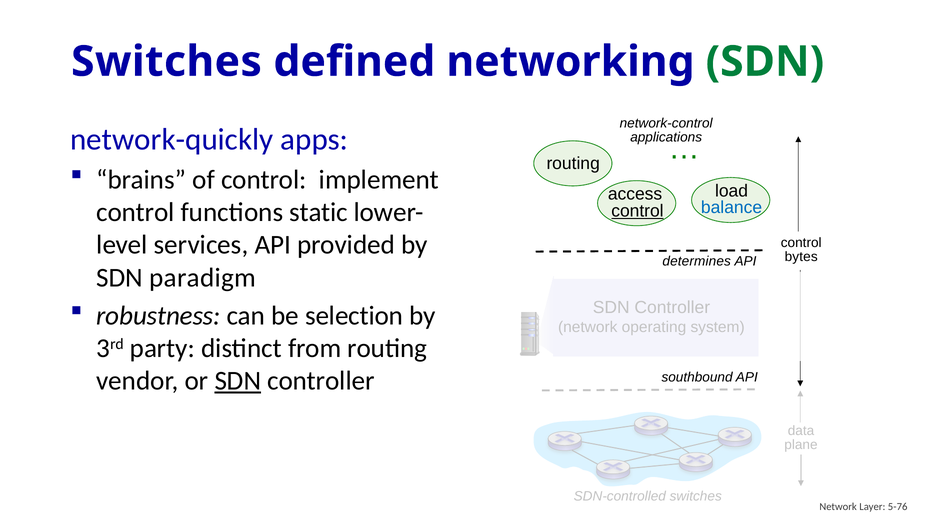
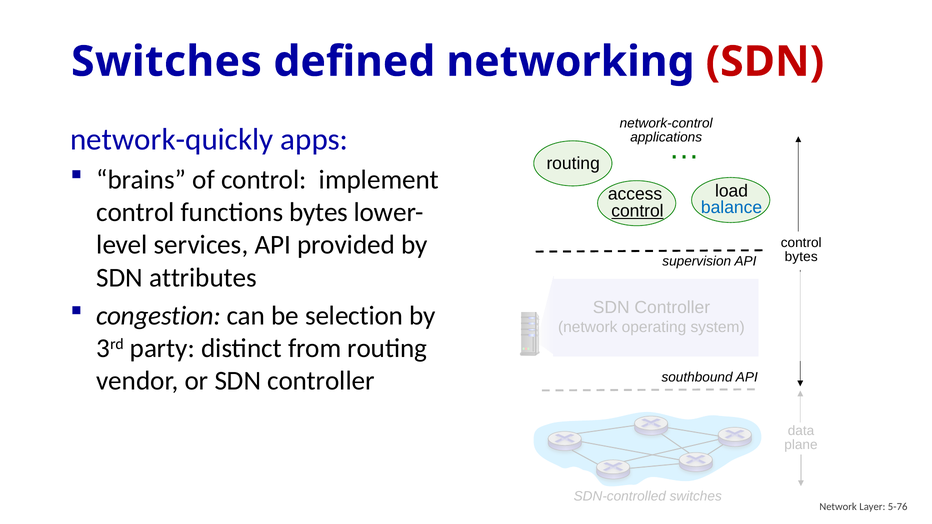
SDN at (765, 62) colour: green -> red
functions static: static -> bytes
determines: determines -> supervision
paradigm: paradigm -> attributes
robustness: robustness -> congestion
SDN at (238, 381) underline: present -> none
